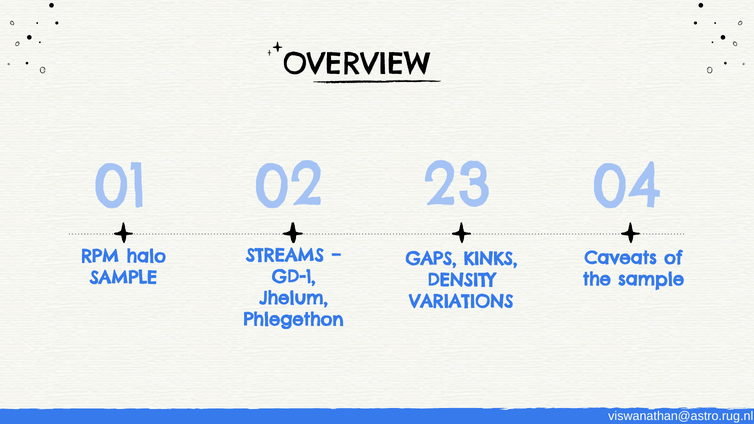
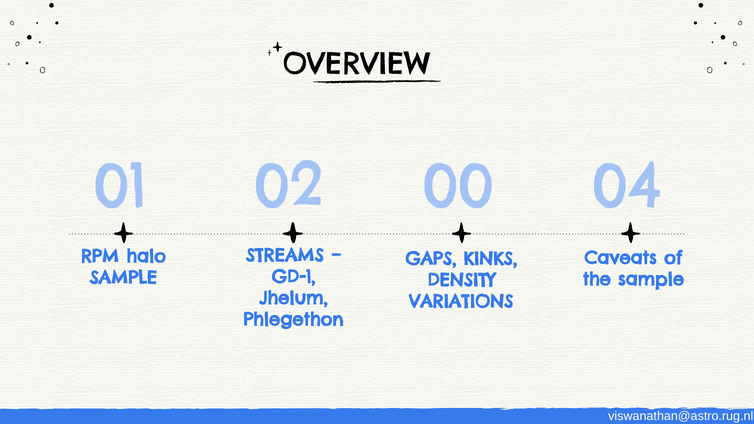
23: 23 -> 00
